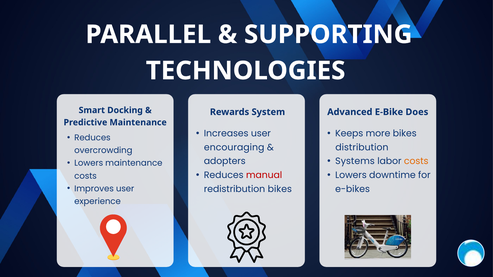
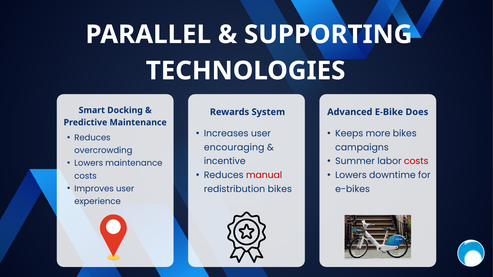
distribution: distribution -> campaigns
Systems: Systems -> Summer
costs at (416, 161) colour: orange -> red
adopters: adopters -> incentive
